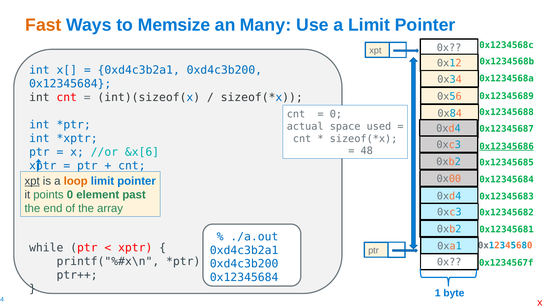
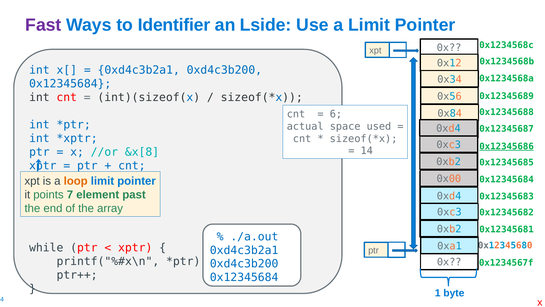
Fast colour: orange -> purple
Memsize: Memsize -> Identifier
Many: Many -> Lside
0 at (336, 114): 0 -> 6
48: 48 -> 14
&x[6: &x[6 -> &x[8
xpt at (32, 181) underline: present -> none
points 0: 0 -> 7
